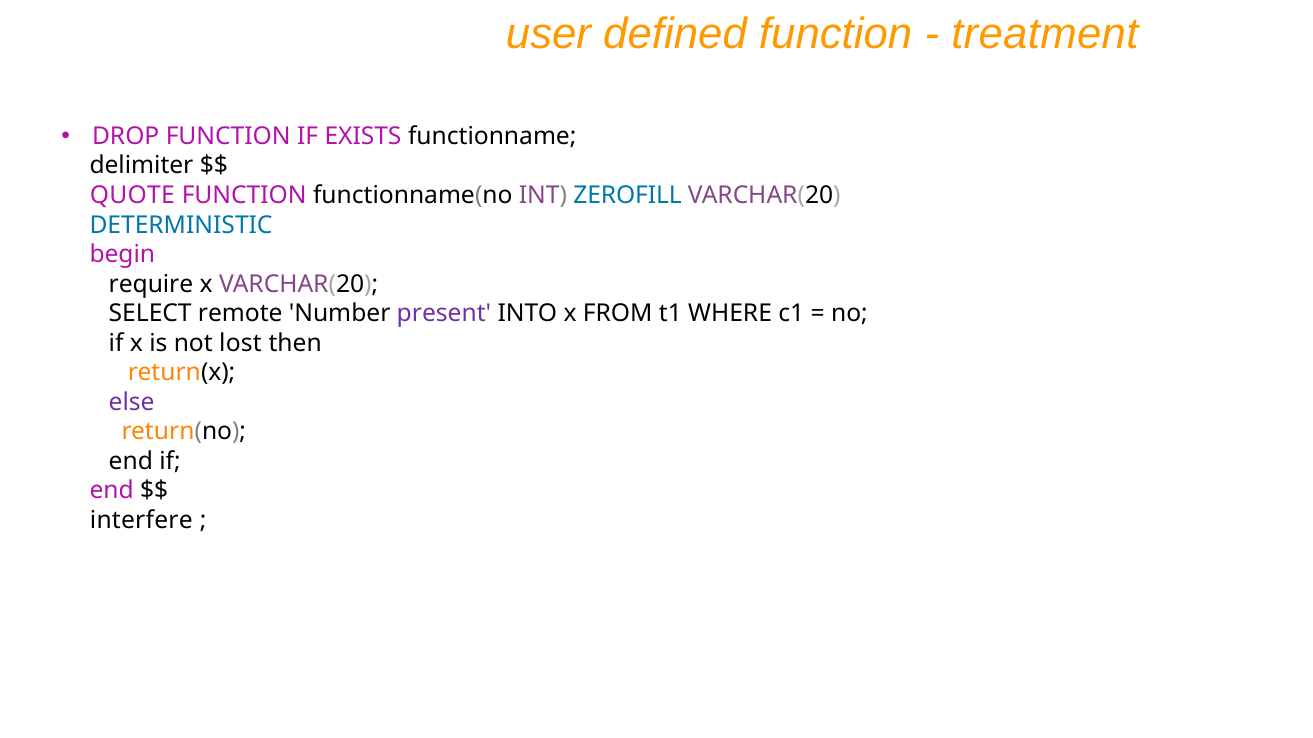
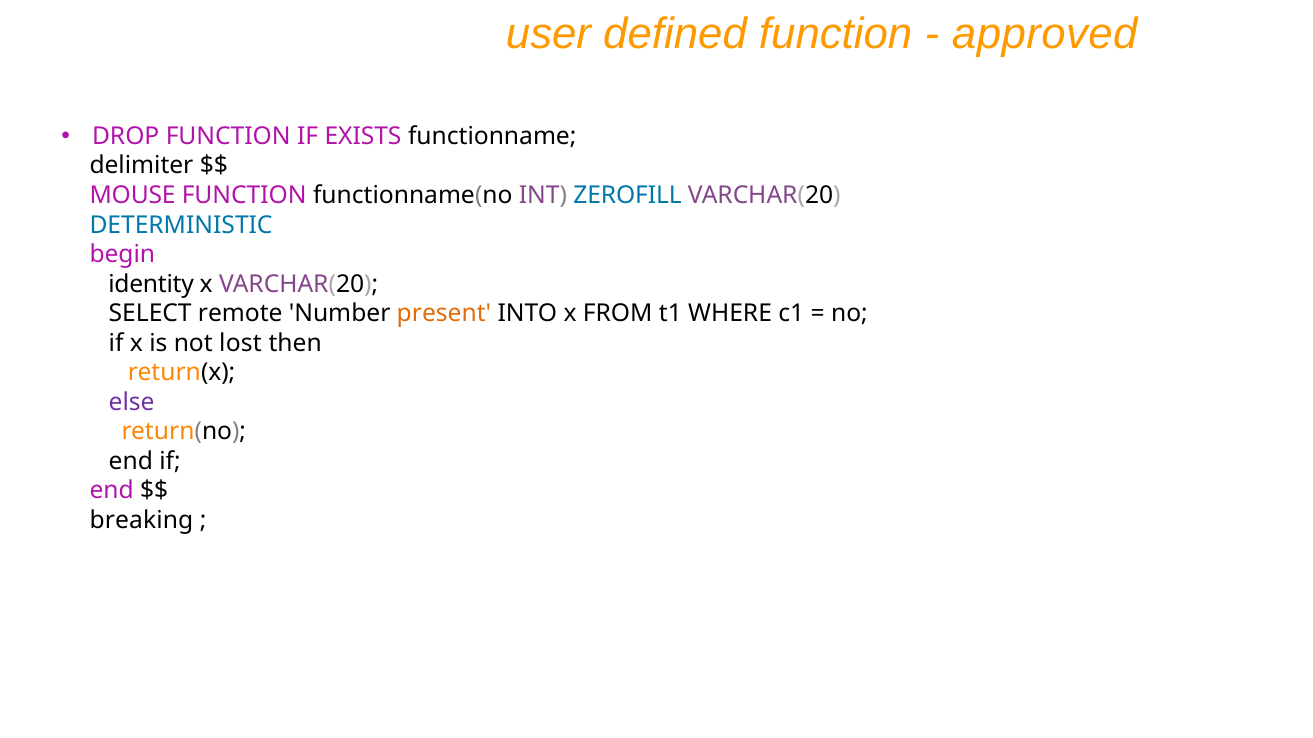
treatment: treatment -> approved
QUOTE: QUOTE -> MOUSE
require: require -> identity
present colour: purple -> orange
interfere: interfere -> breaking
